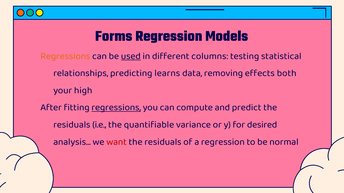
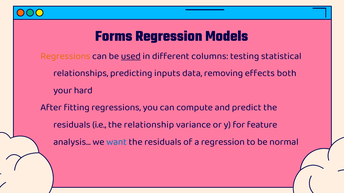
learns: learns -> inputs
high: high -> hard
regressions at (116, 108) underline: present -> none
quantifiable: quantifiable -> relationship
desired: desired -> feature
want colour: red -> blue
